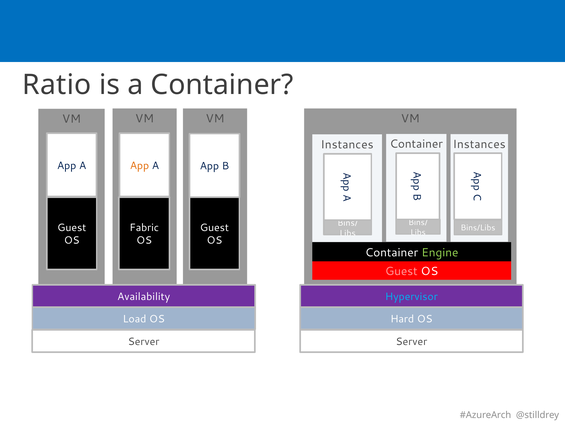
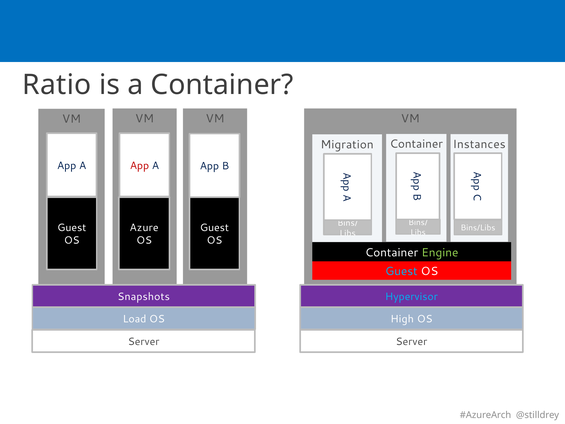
Instances at (347, 144): Instances -> Migration
App at (139, 165) colour: orange -> red
Fabric: Fabric -> Azure
Guest at (401, 271) colour: pink -> light blue
Availability: Availability -> Snapshots
Hard: Hard -> High
